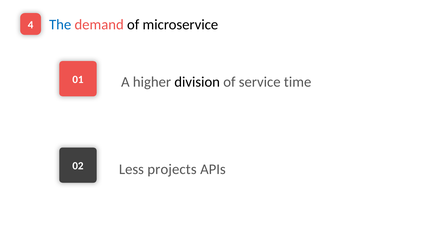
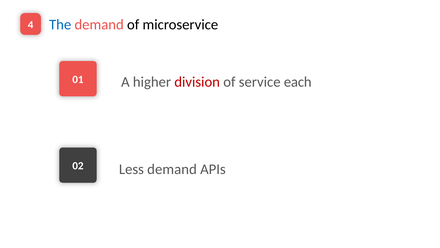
division colour: black -> red
time: time -> each
Less projects: projects -> demand
